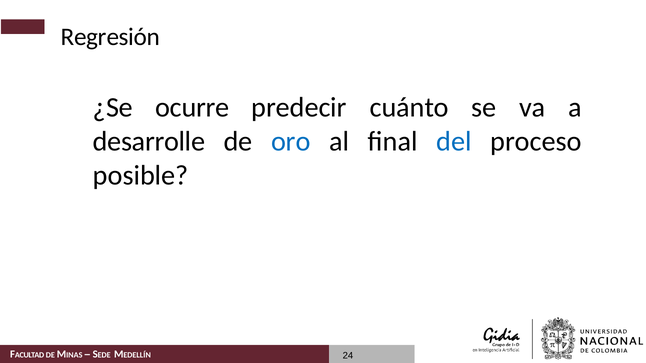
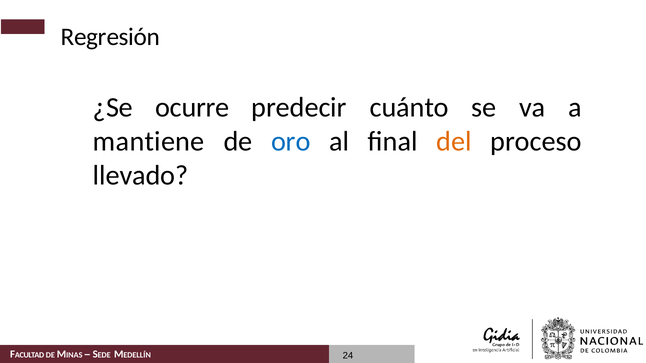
desarrolle: desarrolle -> mantiene
del colour: blue -> orange
posible: posible -> llevado
